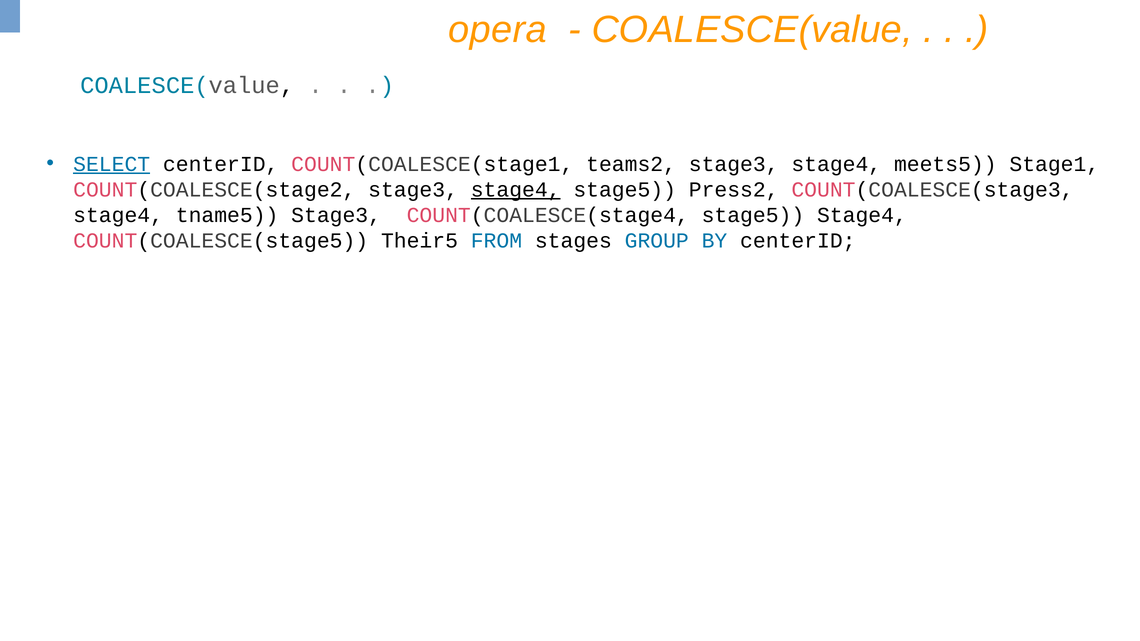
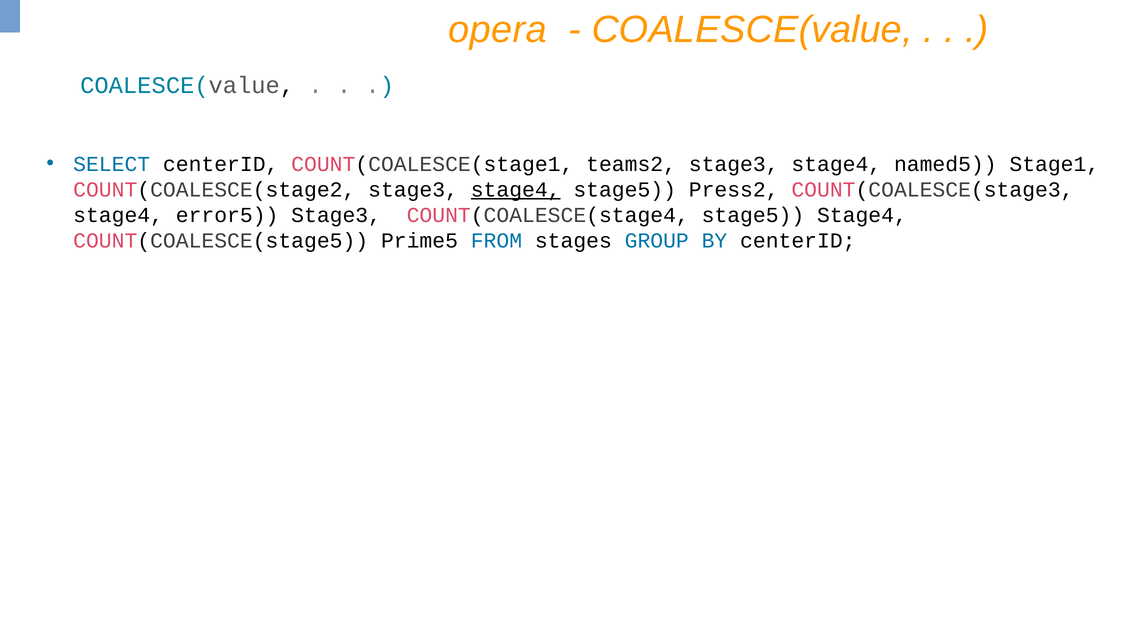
SELECT underline: present -> none
meets5: meets5 -> named5
tname5: tname5 -> error5
Their5: Their5 -> Prime5
